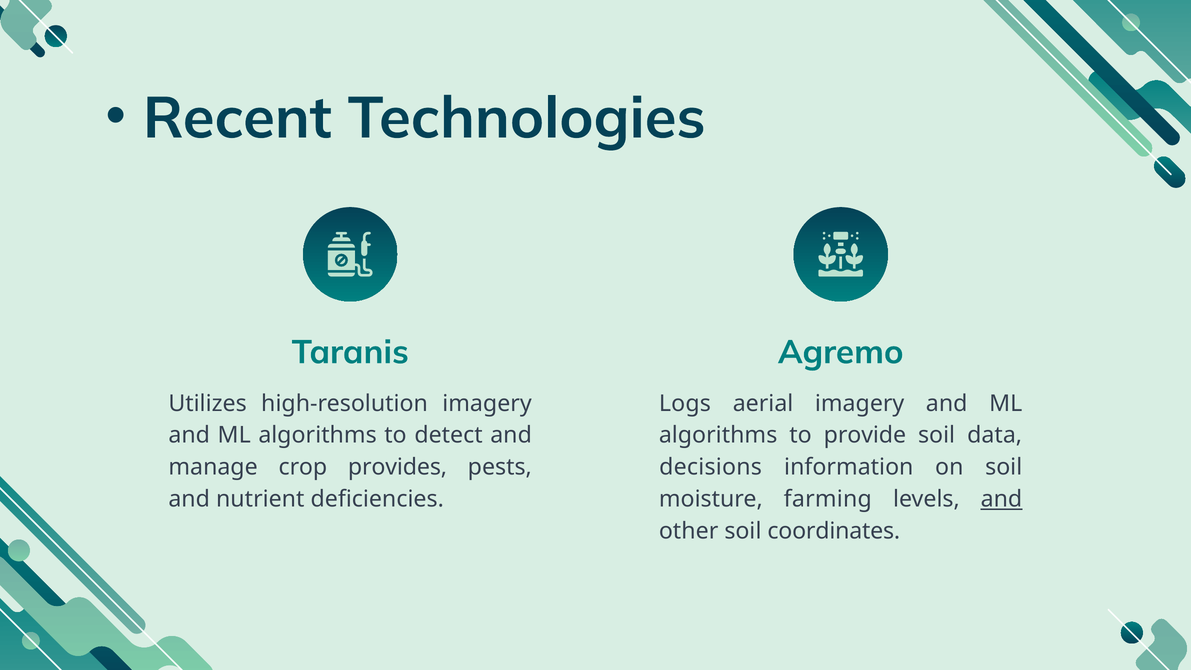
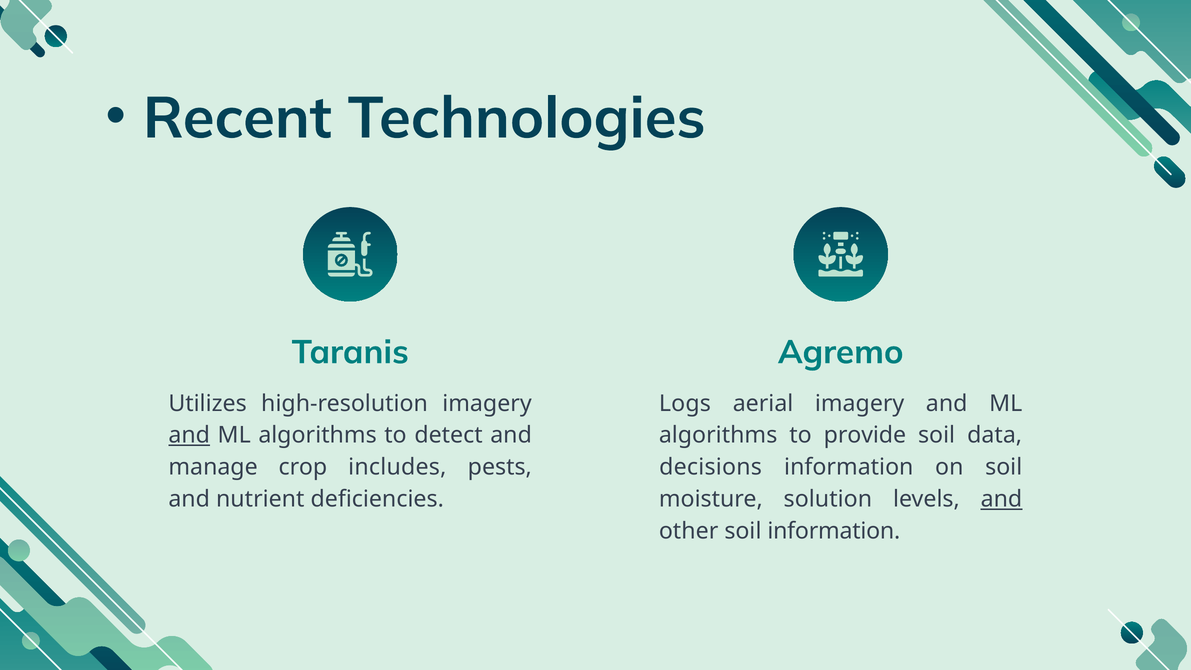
and at (189, 435) underline: none -> present
provides: provides -> includes
farming: farming -> solution
soil coordinates: coordinates -> information
